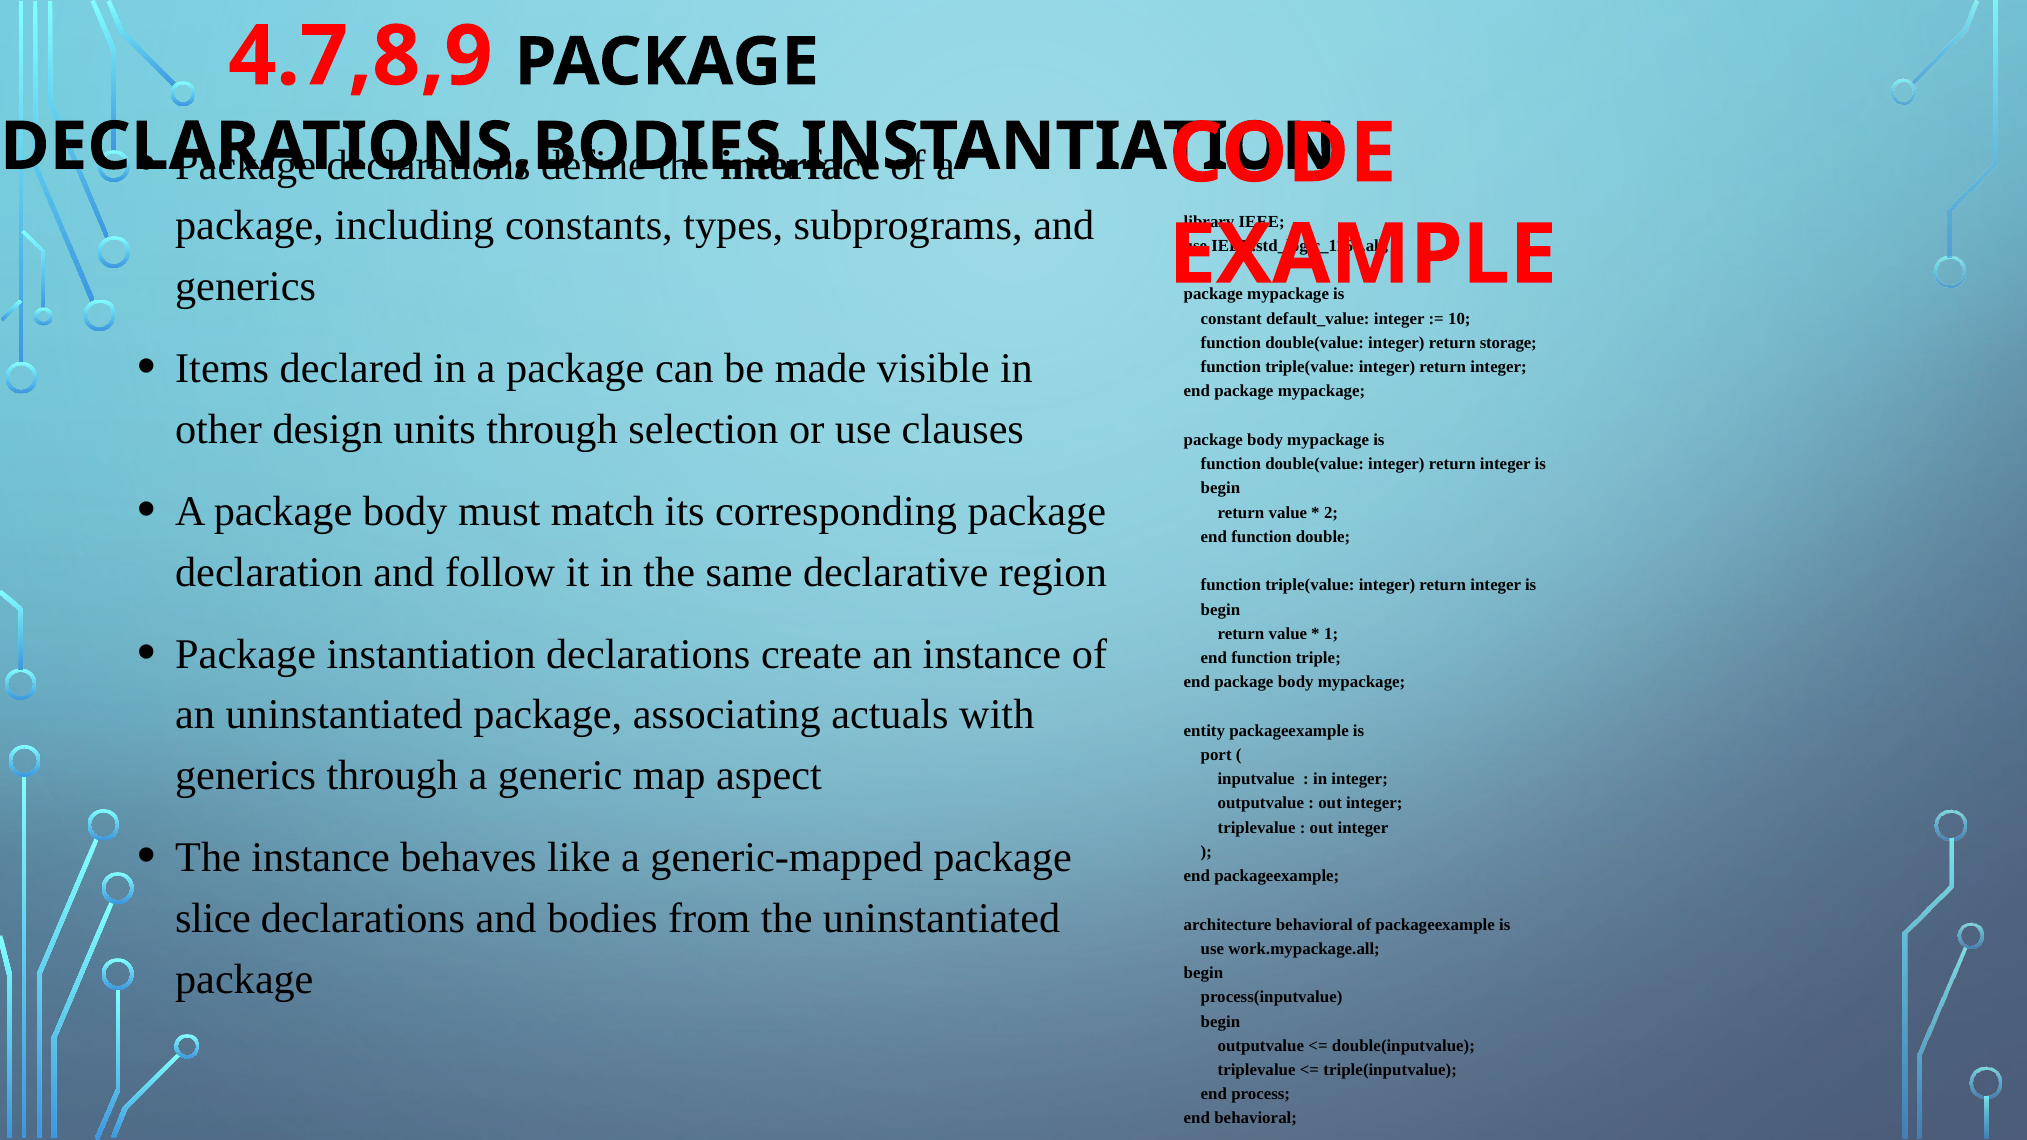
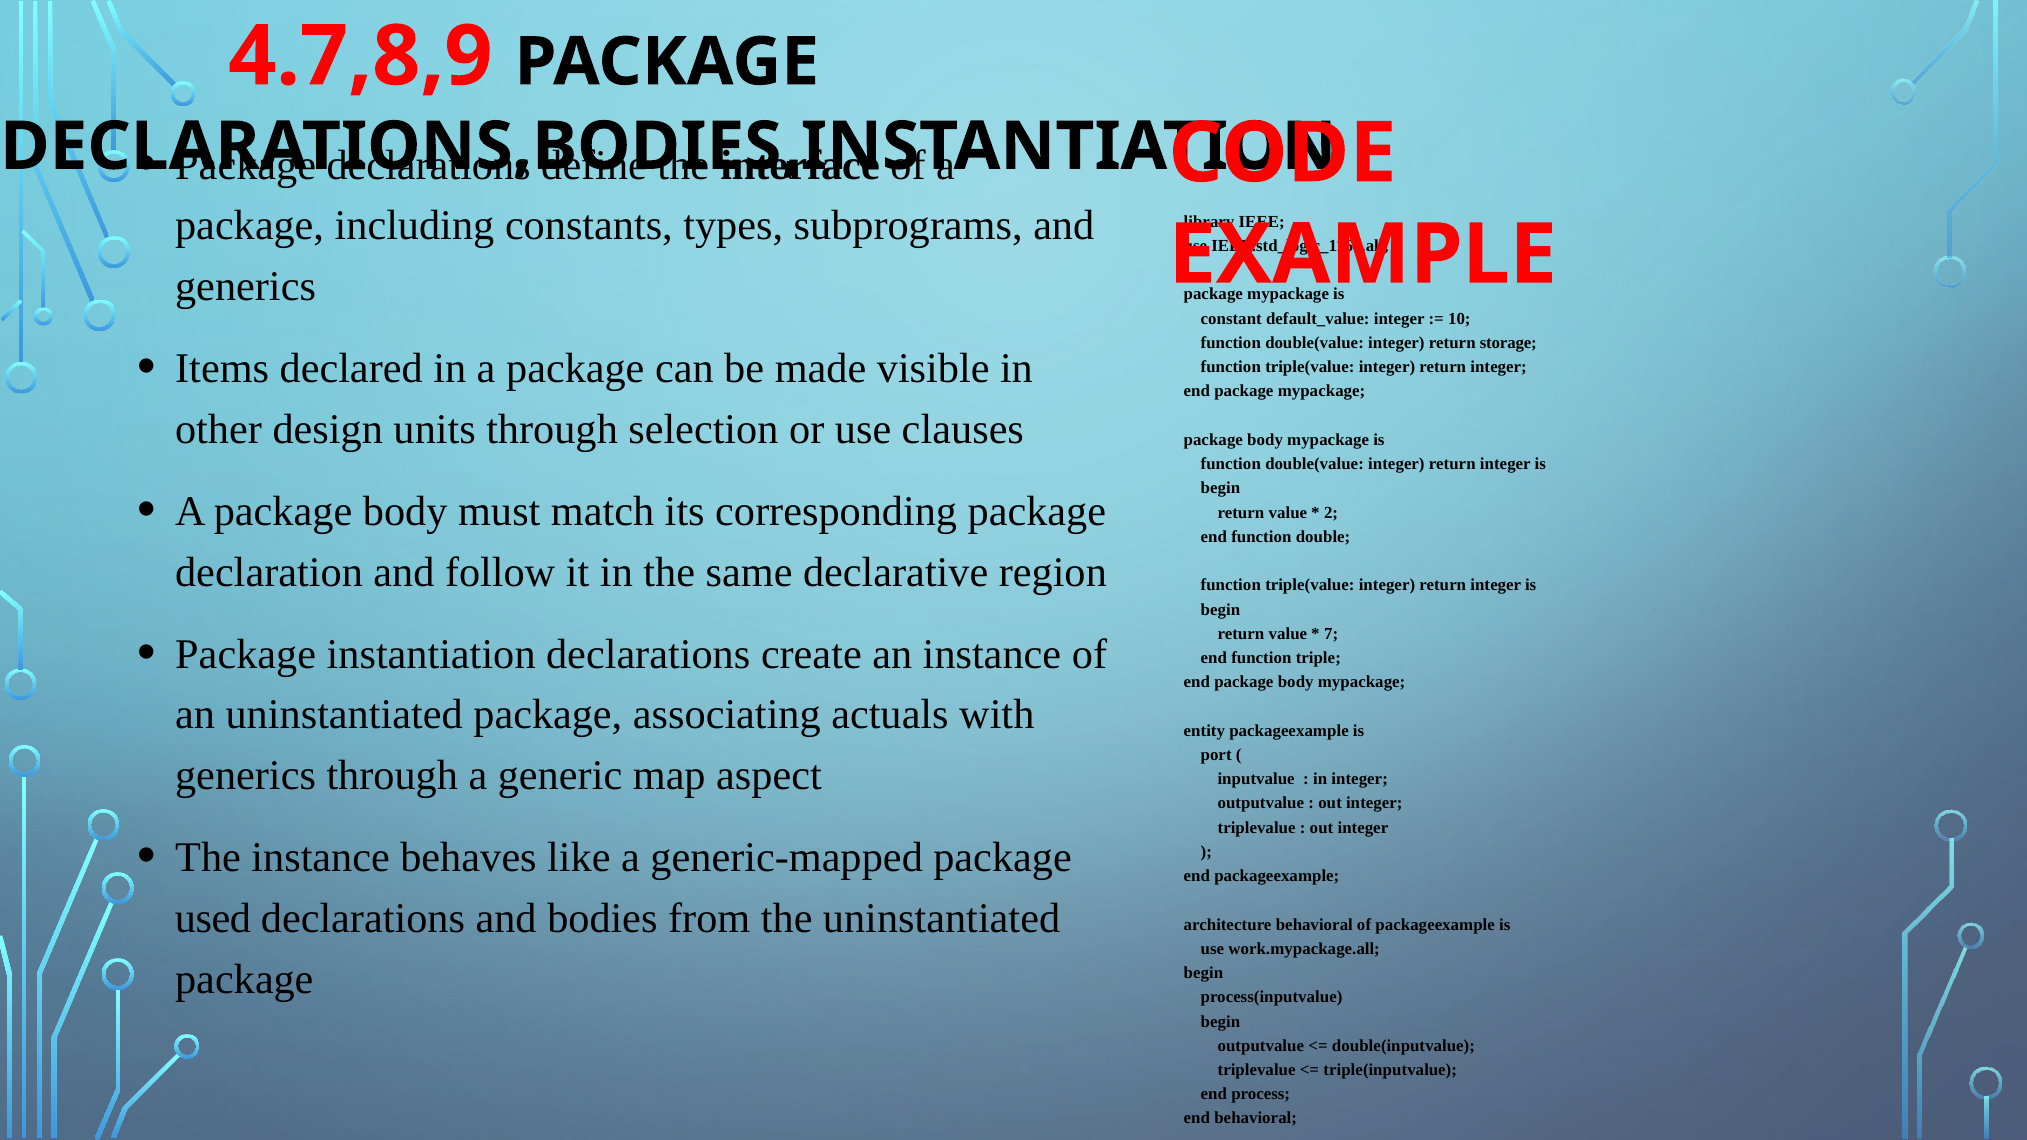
1: 1 -> 7
slice: slice -> used
